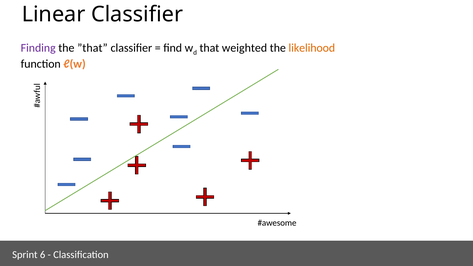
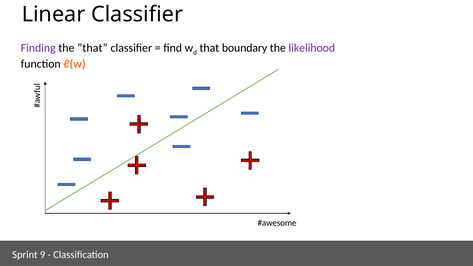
weighted: weighted -> boundary
likelihood colour: orange -> purple
6: 6 -> 9
